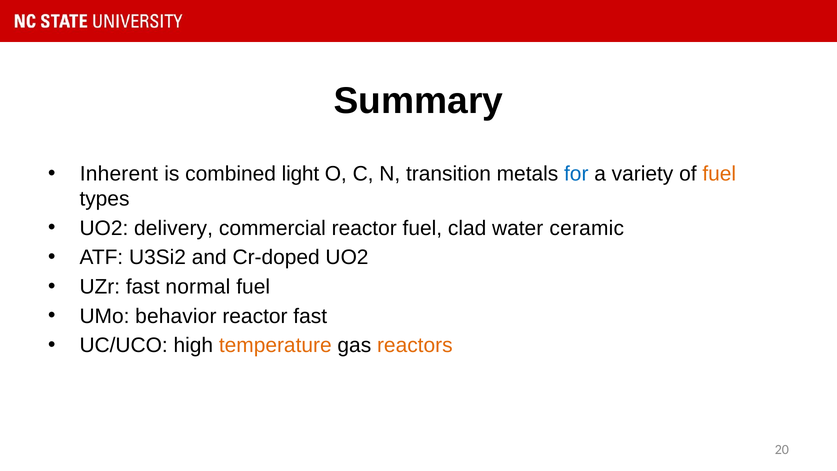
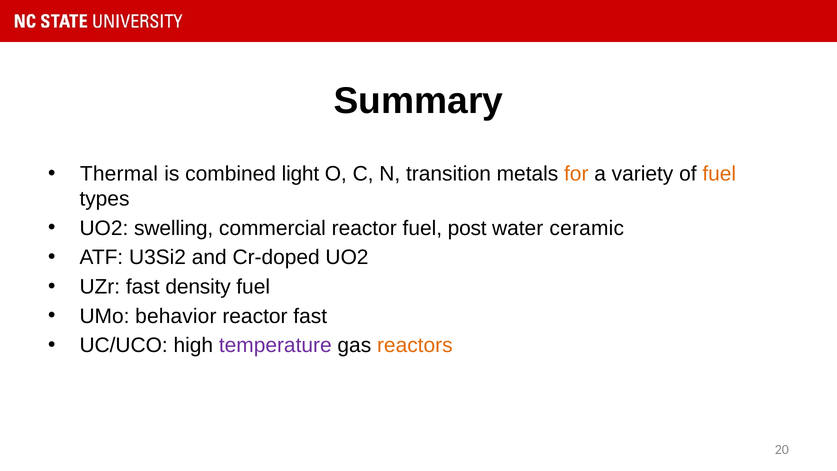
Inherent: Inherent -> Thermal
for colour: blue -> orange
delivery: delivery -> swelling
clad: clad -> post
normal: normal -> density
temperature colour: orange -> purple
